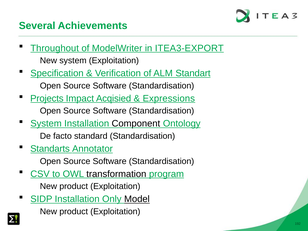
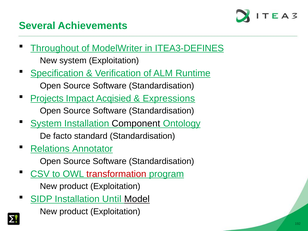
ITEA3-EXPORT: ITEA3-EXPORT -> ITEA3-DEFINES
Standart: Standart -> Runtime
Standarts: Standarts -> Relations
transformation colour: black -> red
Only: Only -> Until
